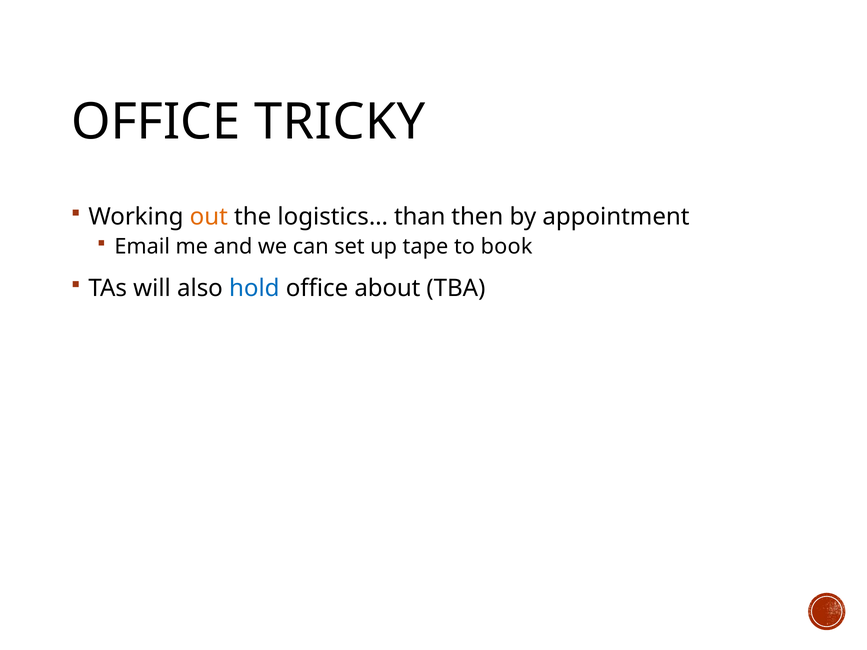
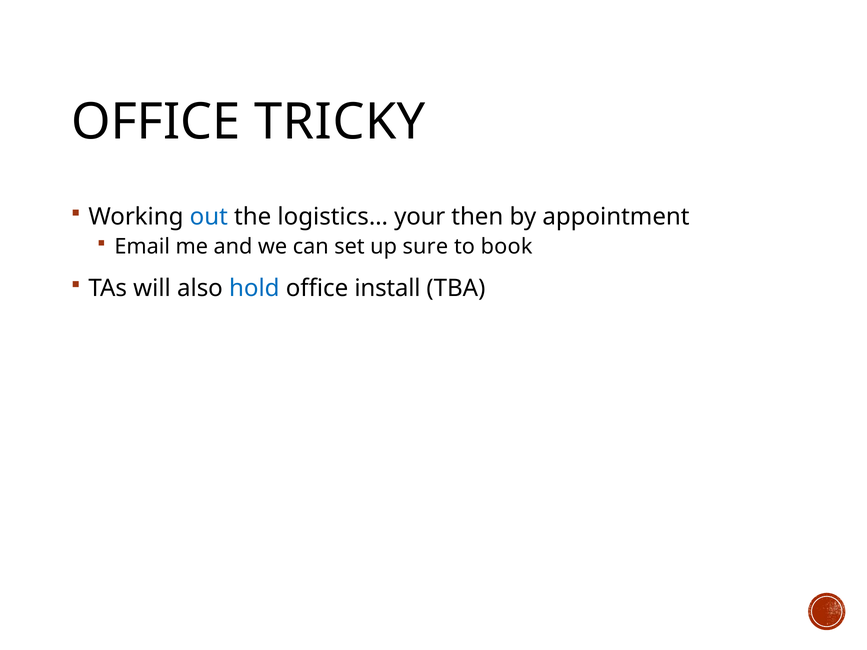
out colour: orange -> blue
than: than -> your
tape: tape -> sure
about: about -> install
